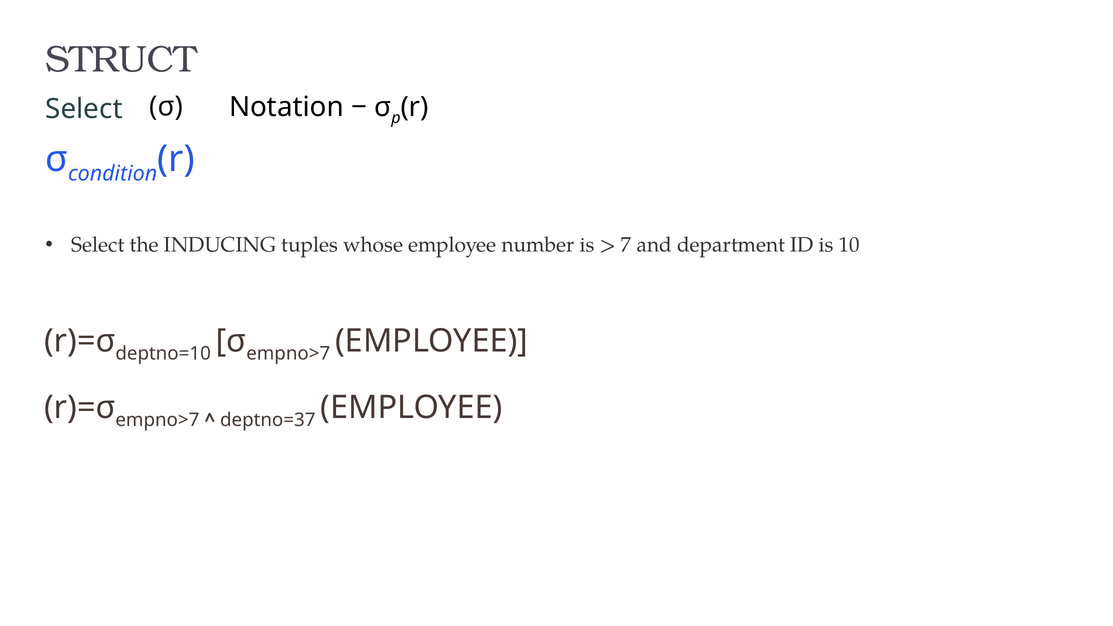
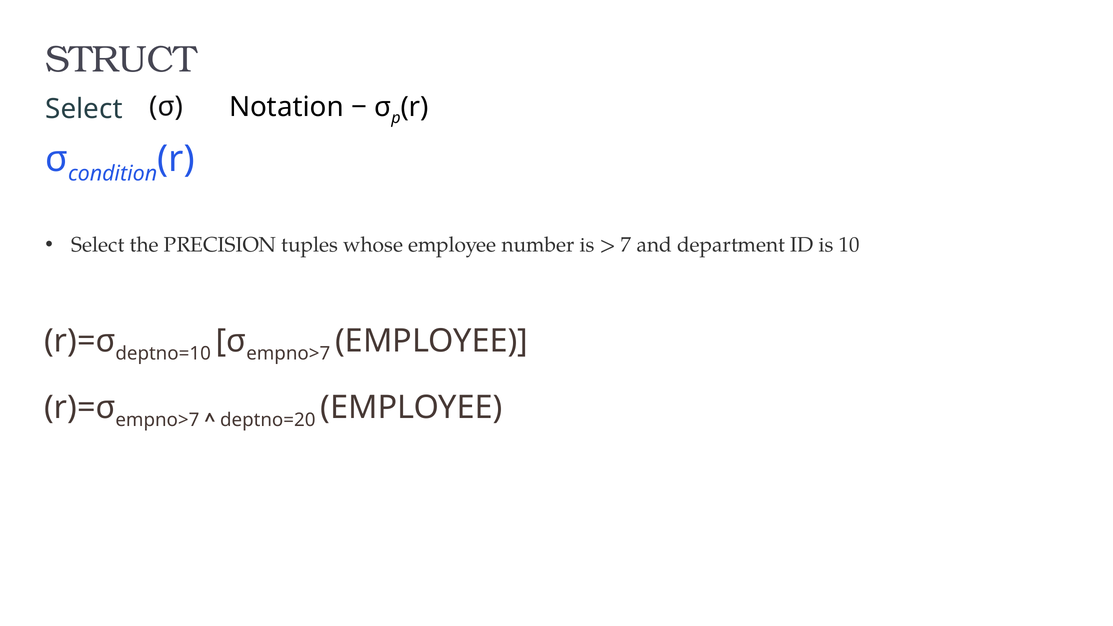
INDUCING: INDUCING -> PRECISION
deptno=37: deptno=37 -> deptno=20
